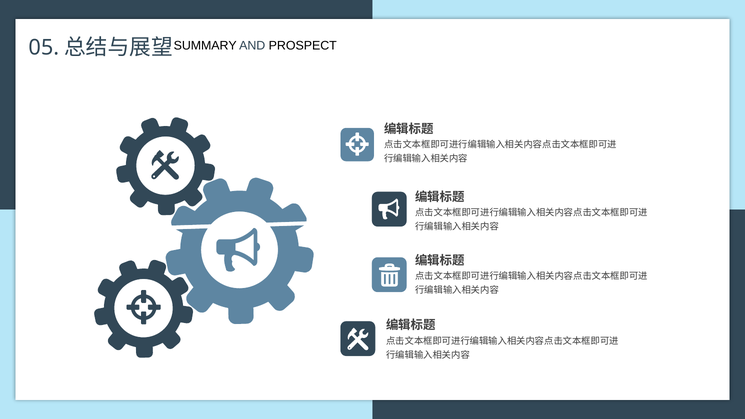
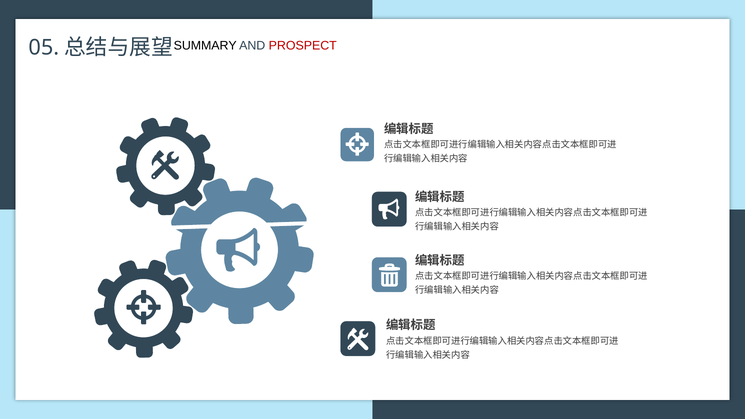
PROSPECT colour: black -> red
